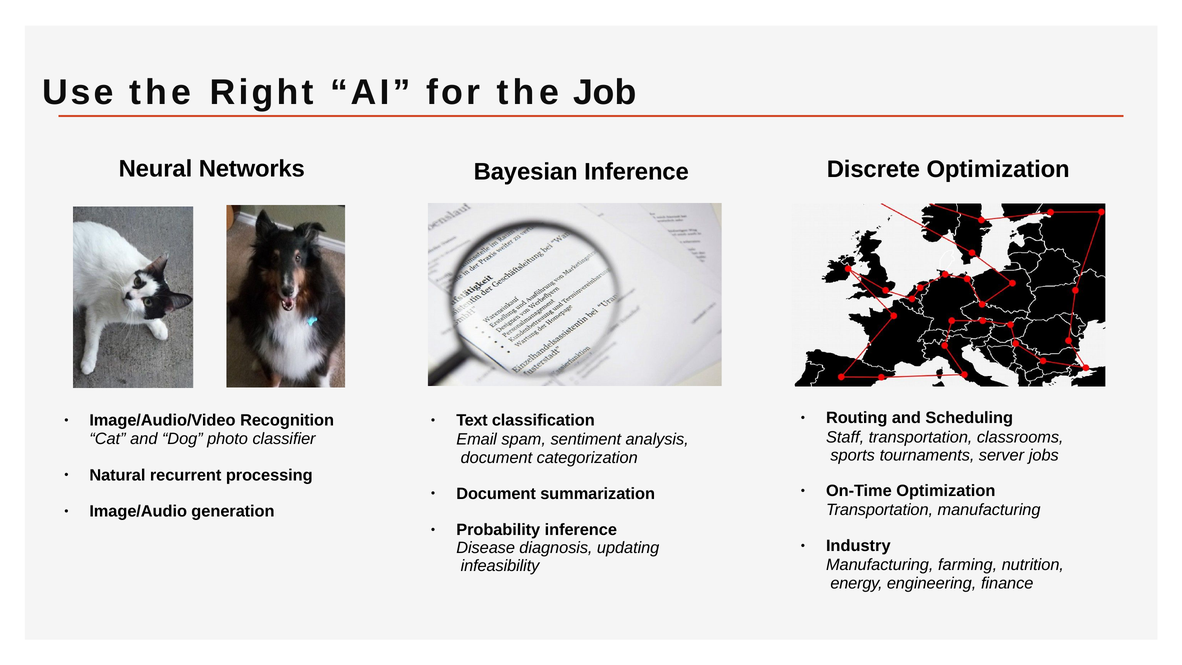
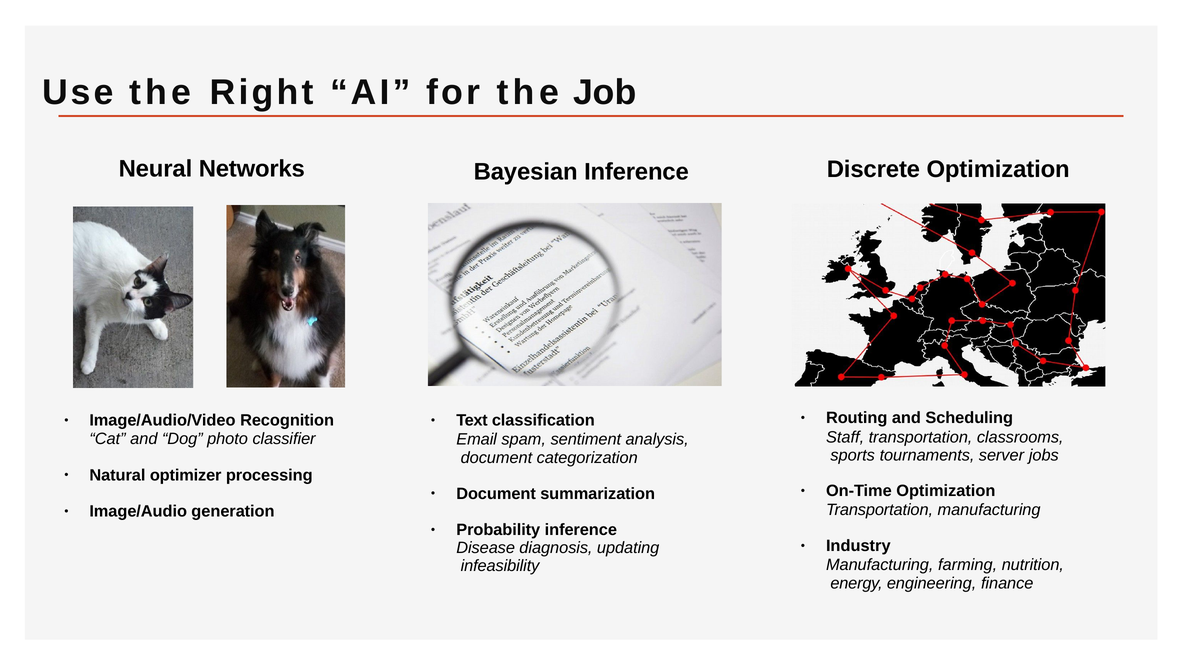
recurrent: recurrent -> optimizer
